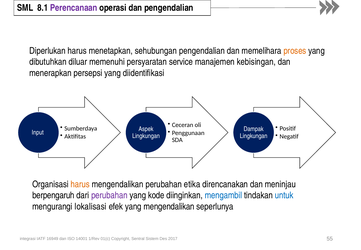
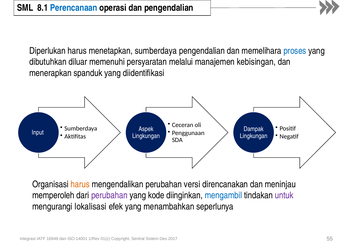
Perencanaan colour: purple -> blue
menetapkan sehubungan: sehubungan -> sumberdaya
proses colour: orange -> blue
service: service -> melalui
persepsi: persepsi -> spanduk
etika: etika -> versi
berpengaruh: berpengaruh -> memperoleh
untuk colour: blue -> purple
yang mengendalikan: mengendalikan -> menambahkan
